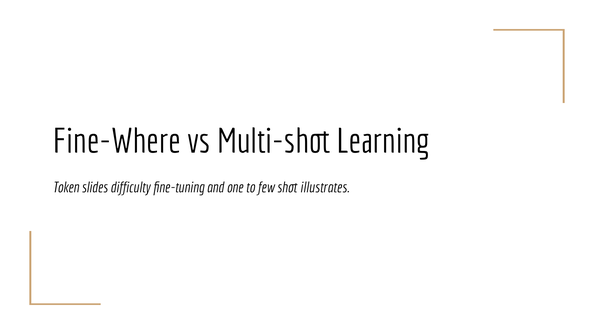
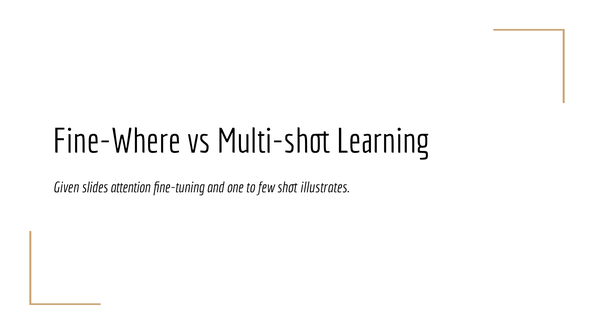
Token: Token -> Given
difficulty: difficulty -> attention
